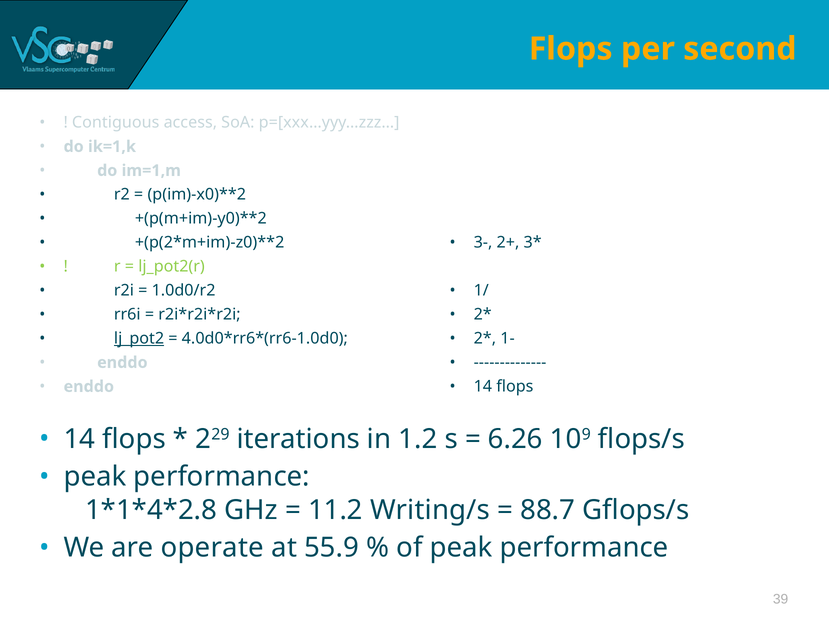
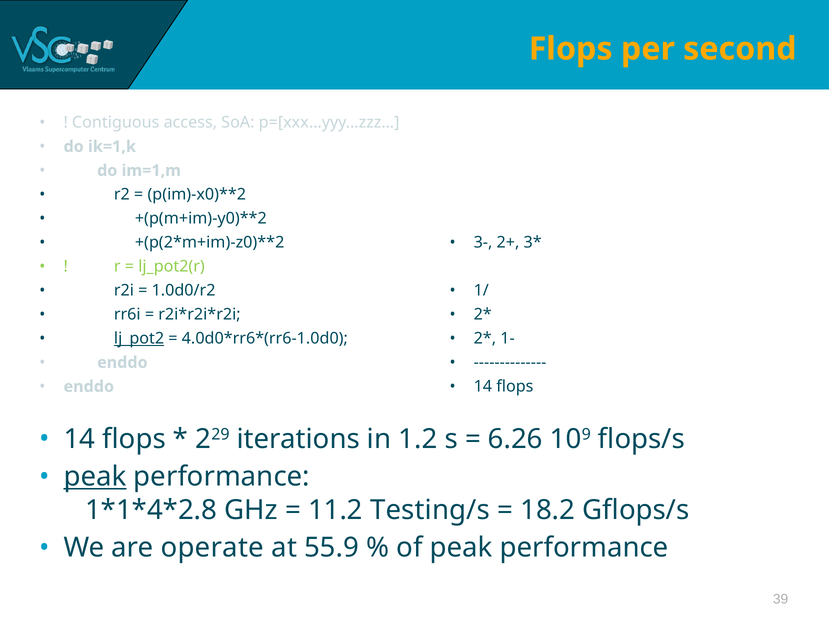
peak at (95, 477) underline: none -> present
Writing/s: Writing/s -> Testing/s
88.7: 88.7 -> 18.2
